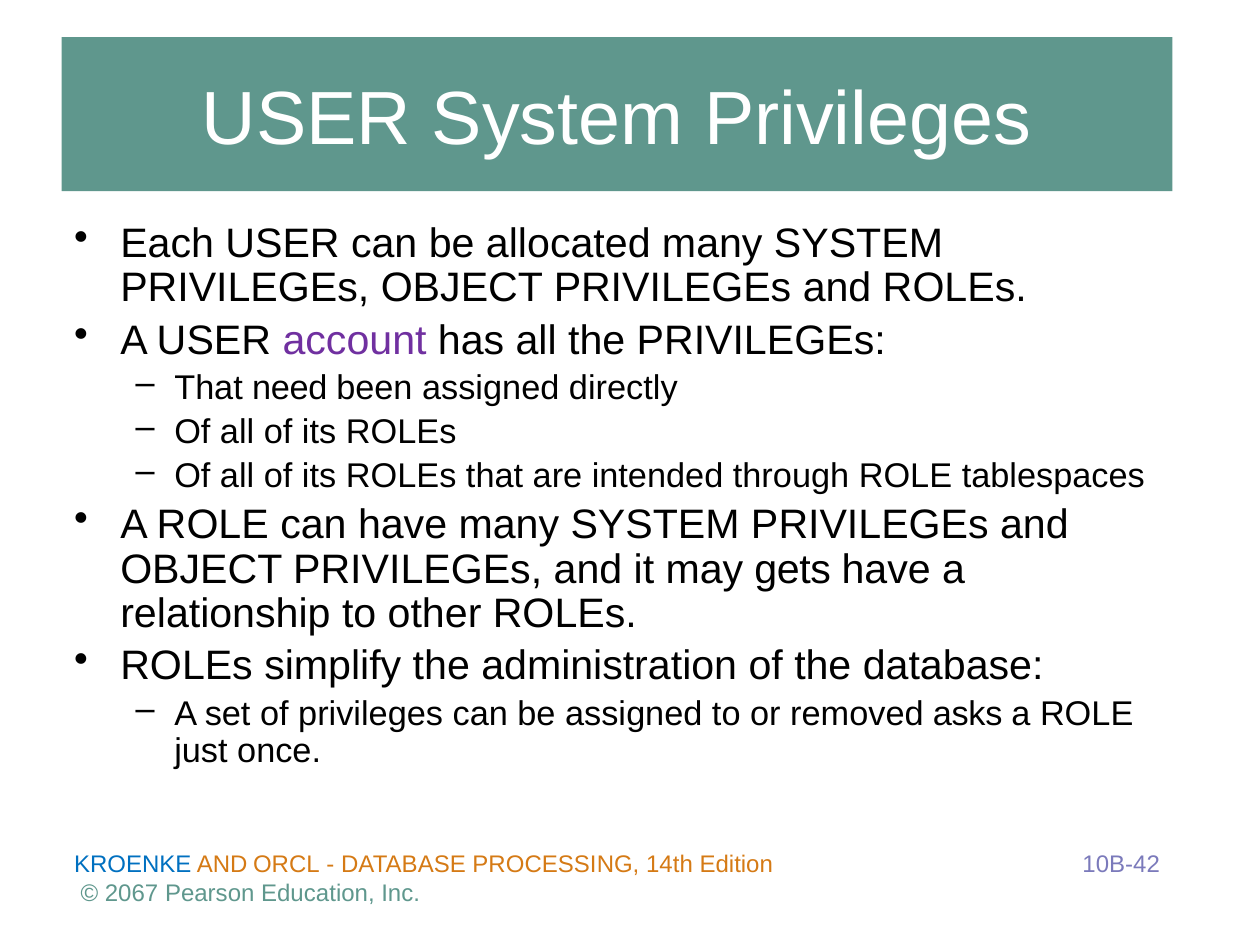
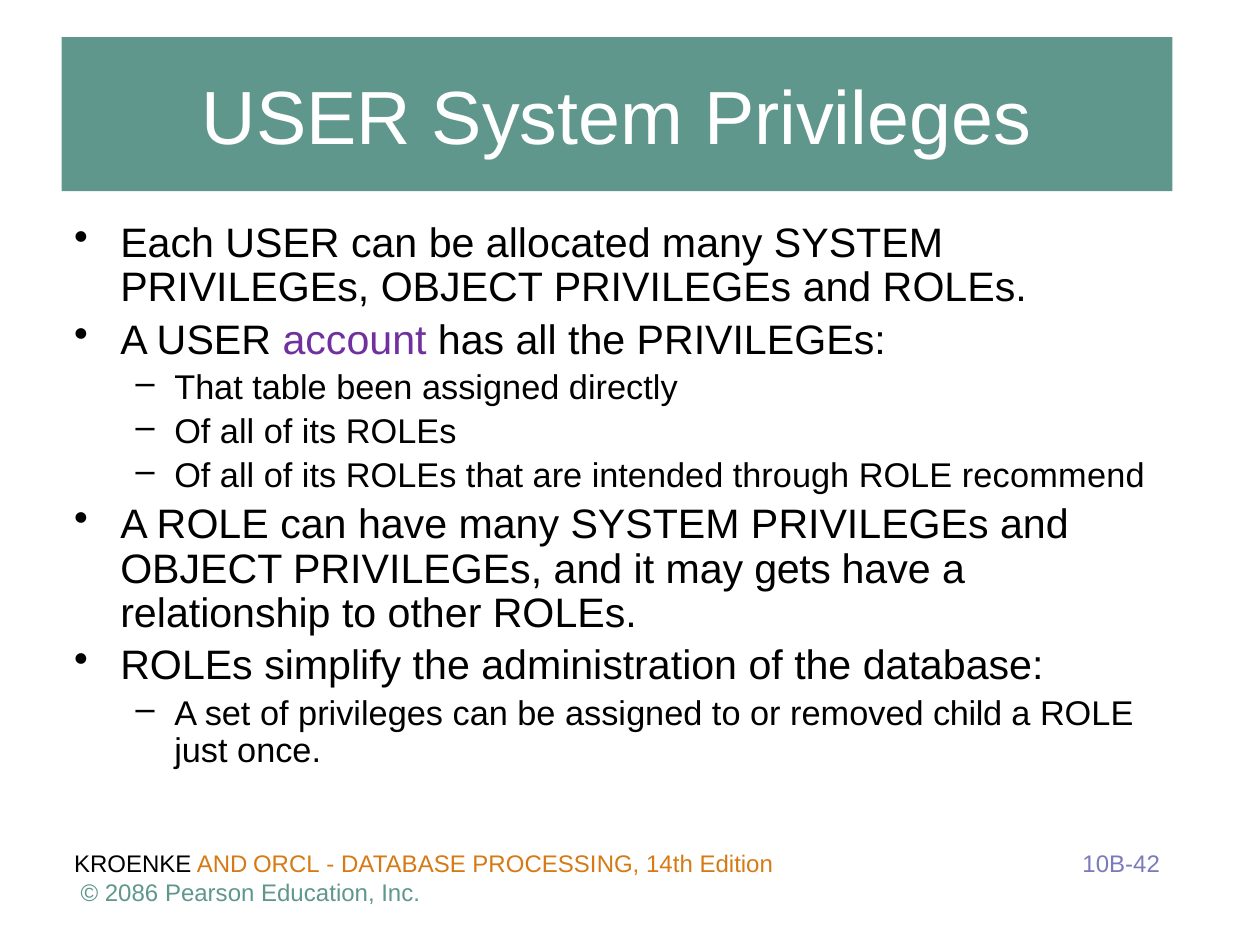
need: need -> table
tablespaces: tablespaces -> recommend
asks: asks -> child
KROENKE colour: blue -> black
2067: 2067 -> 2086
